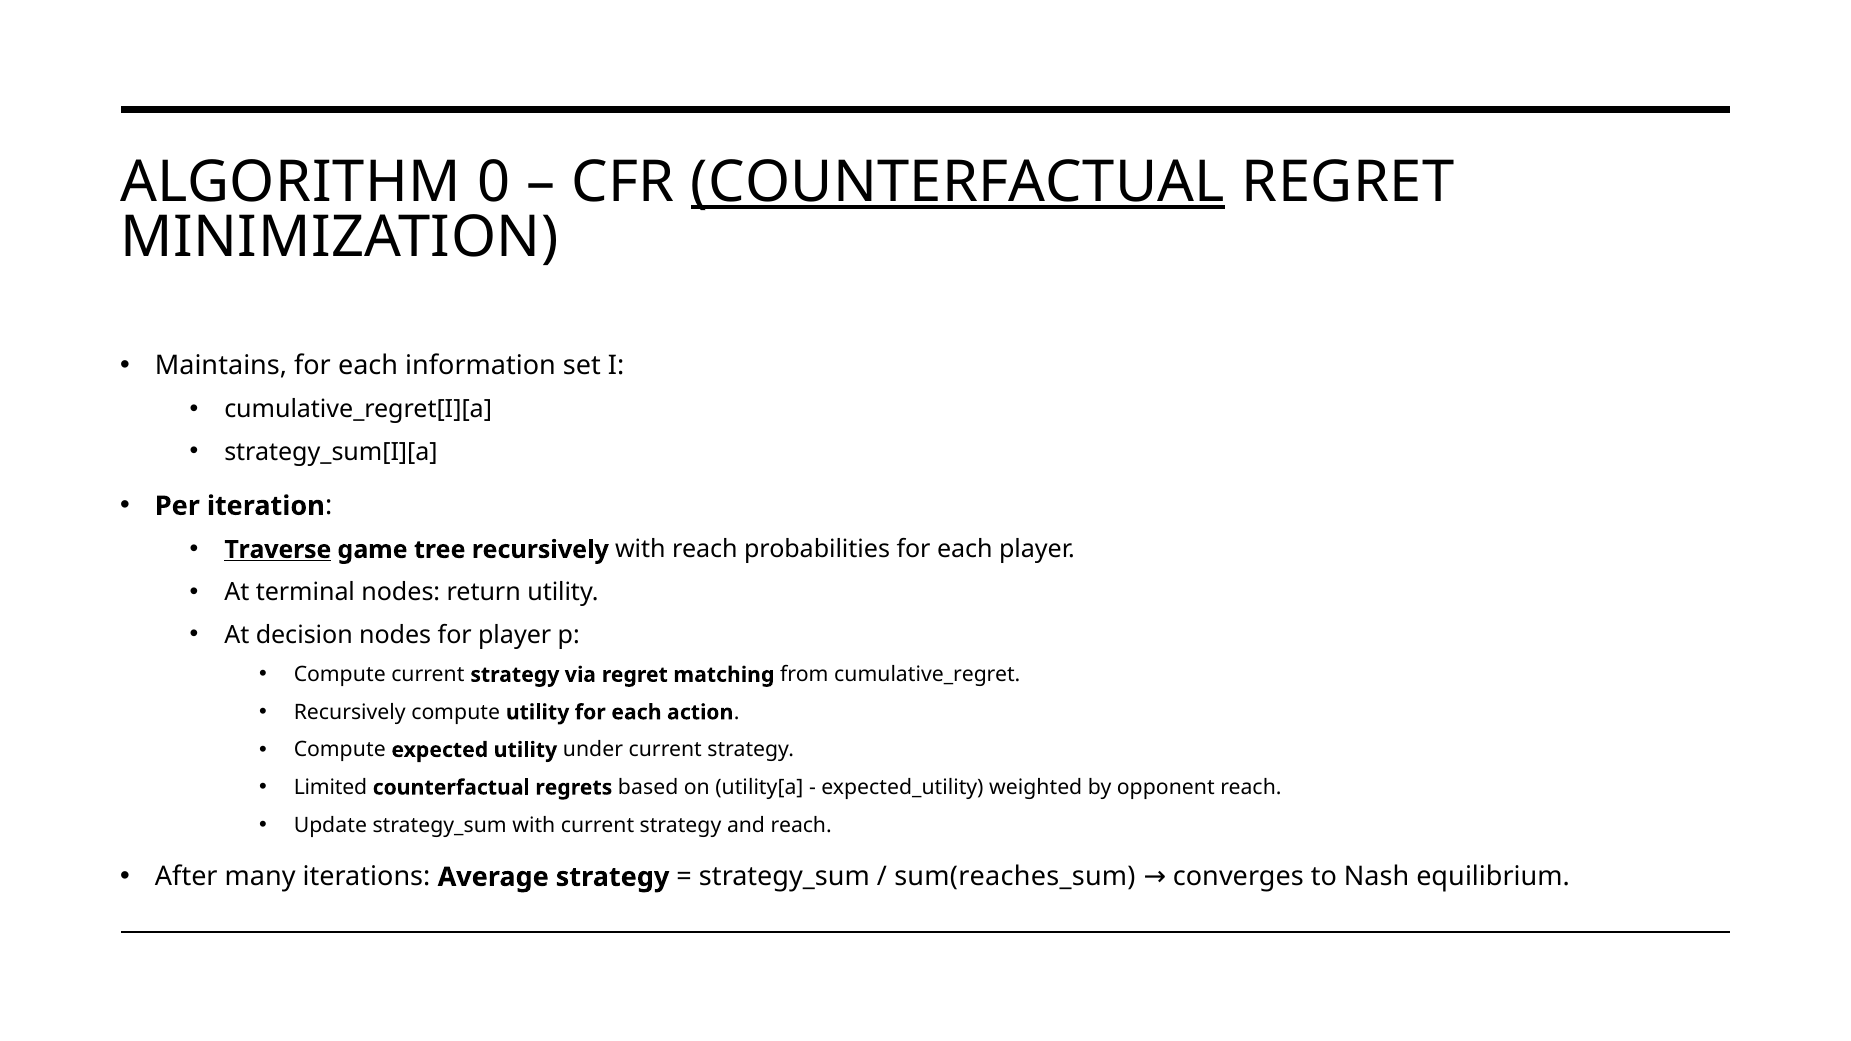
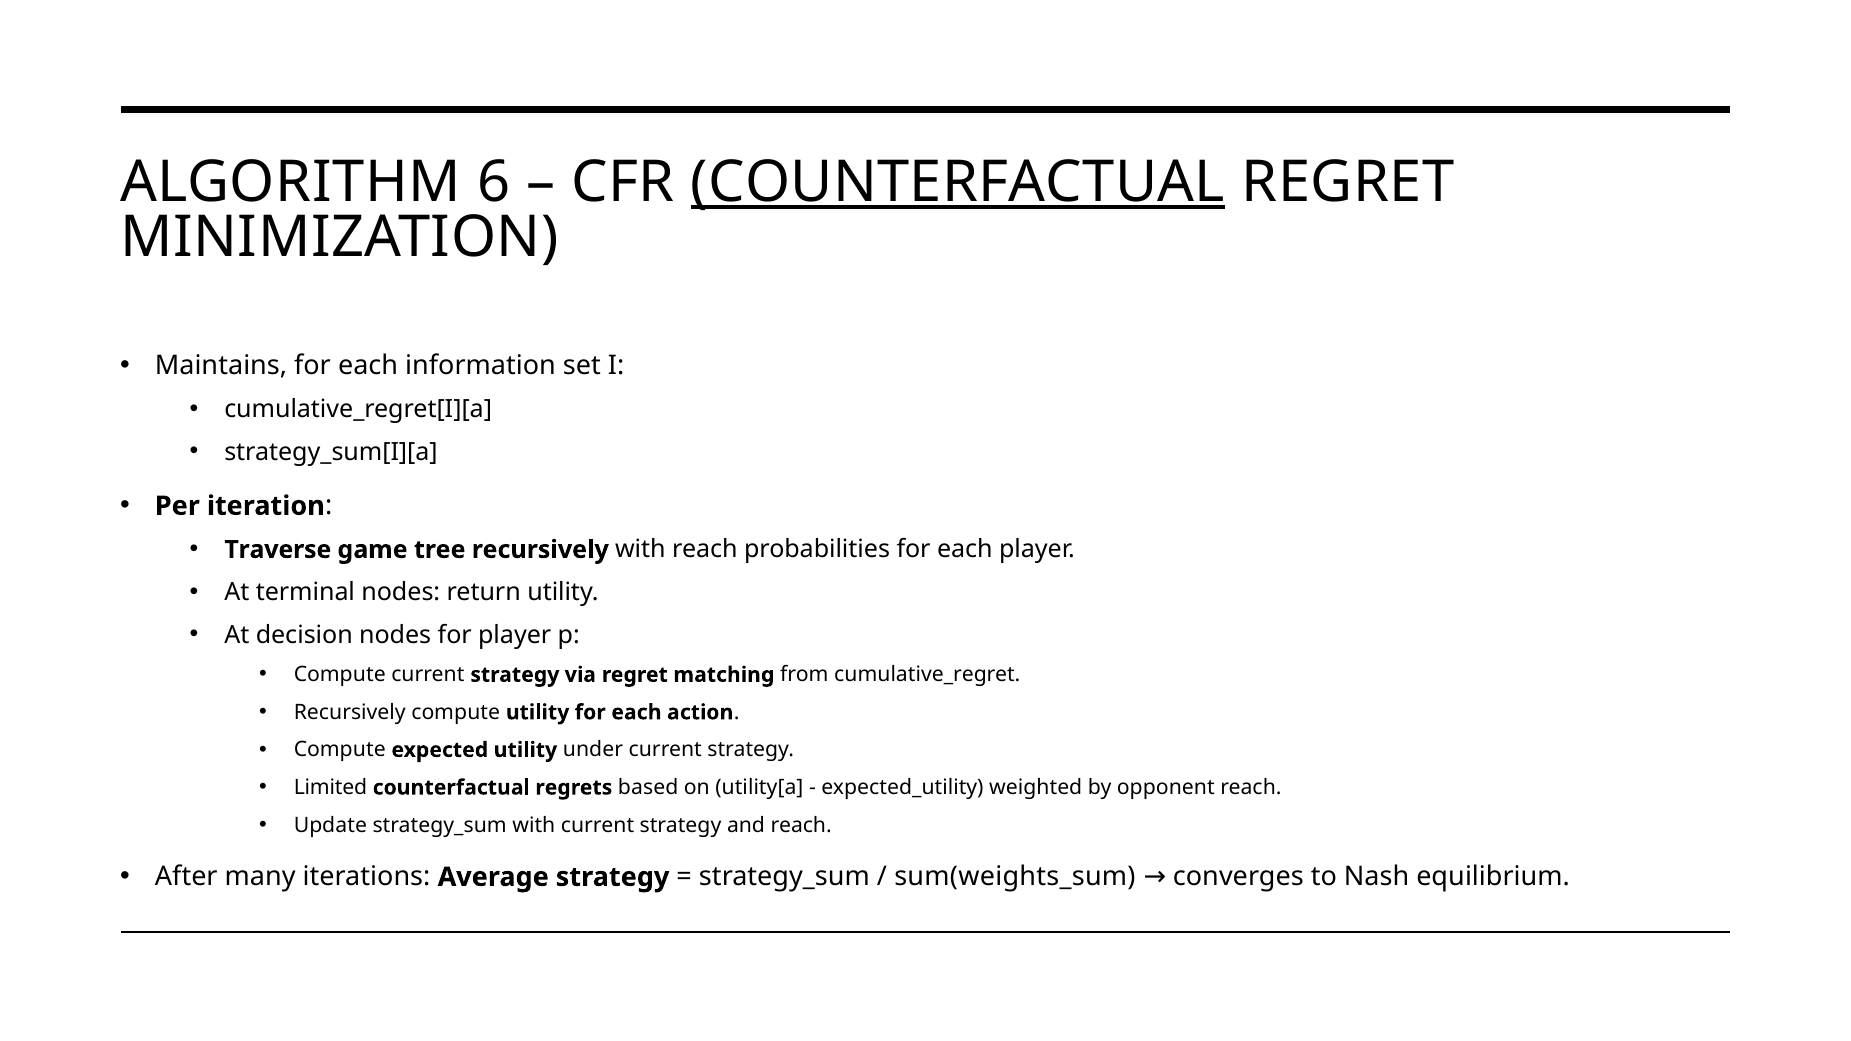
0: 0 -> 6
Traverse underline: present -> none
sum(reaches_sum: sum(reaches_sum -> sum(weights_sum
